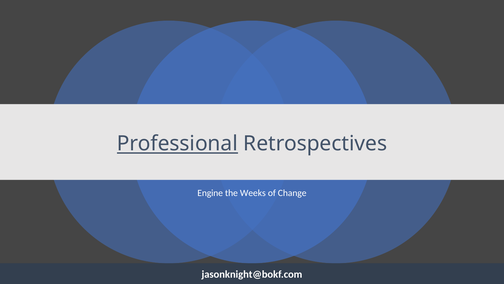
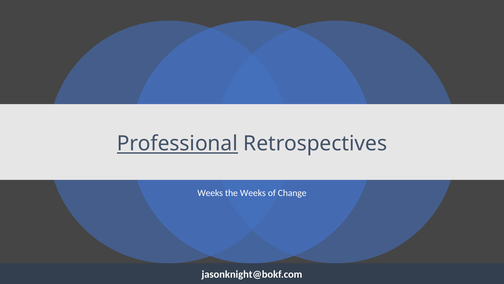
Engine at (210, 193): Engine -> Weeks
